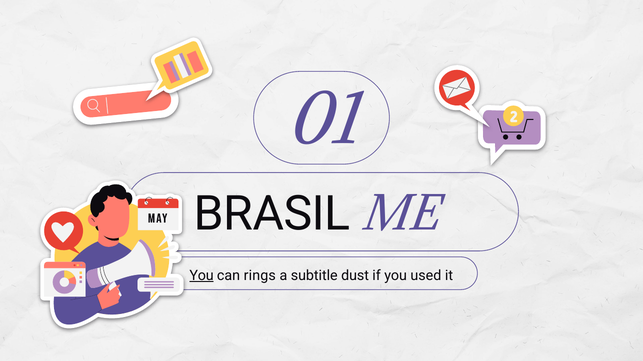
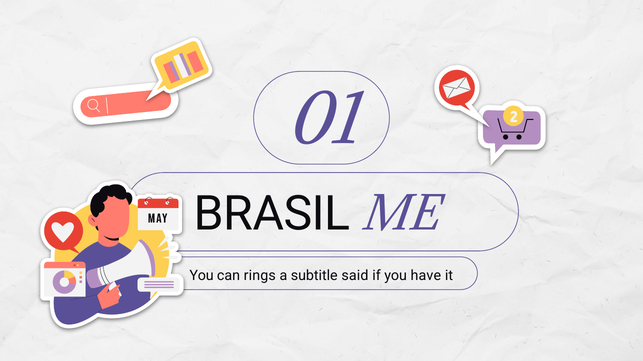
You at (202, 276) underline: present -> none
dust: dust -> said
used: used -> have
